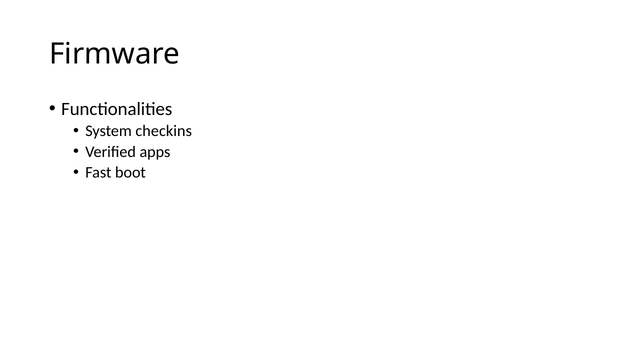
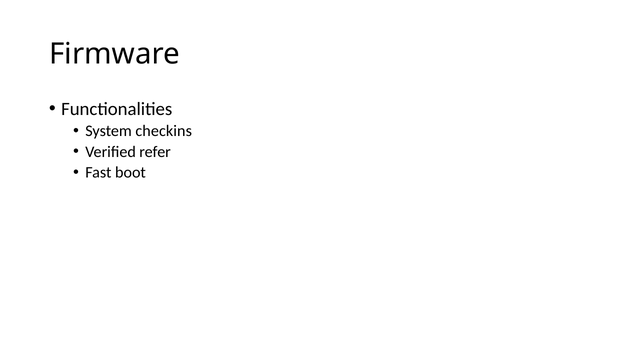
apps: apps -> refer
